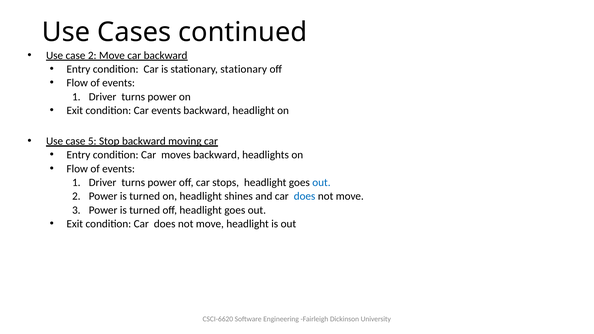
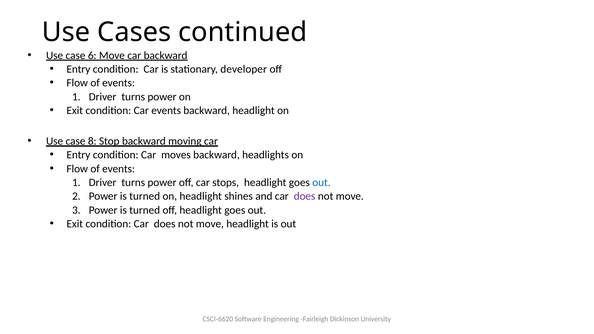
case 2: 2 -> 6
stationary stationary: stationary -> developer
5: 5 -> 8
does at (305, 196) colour: blue -> purple
